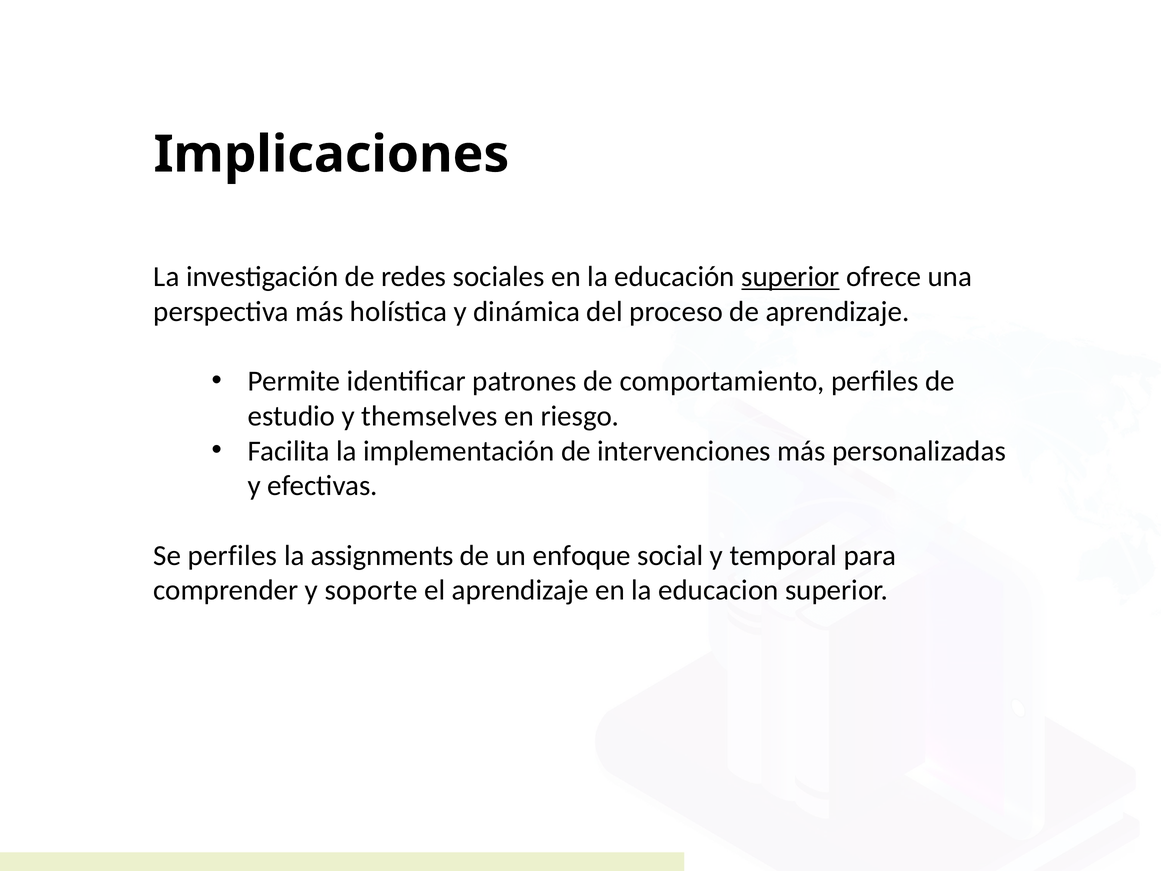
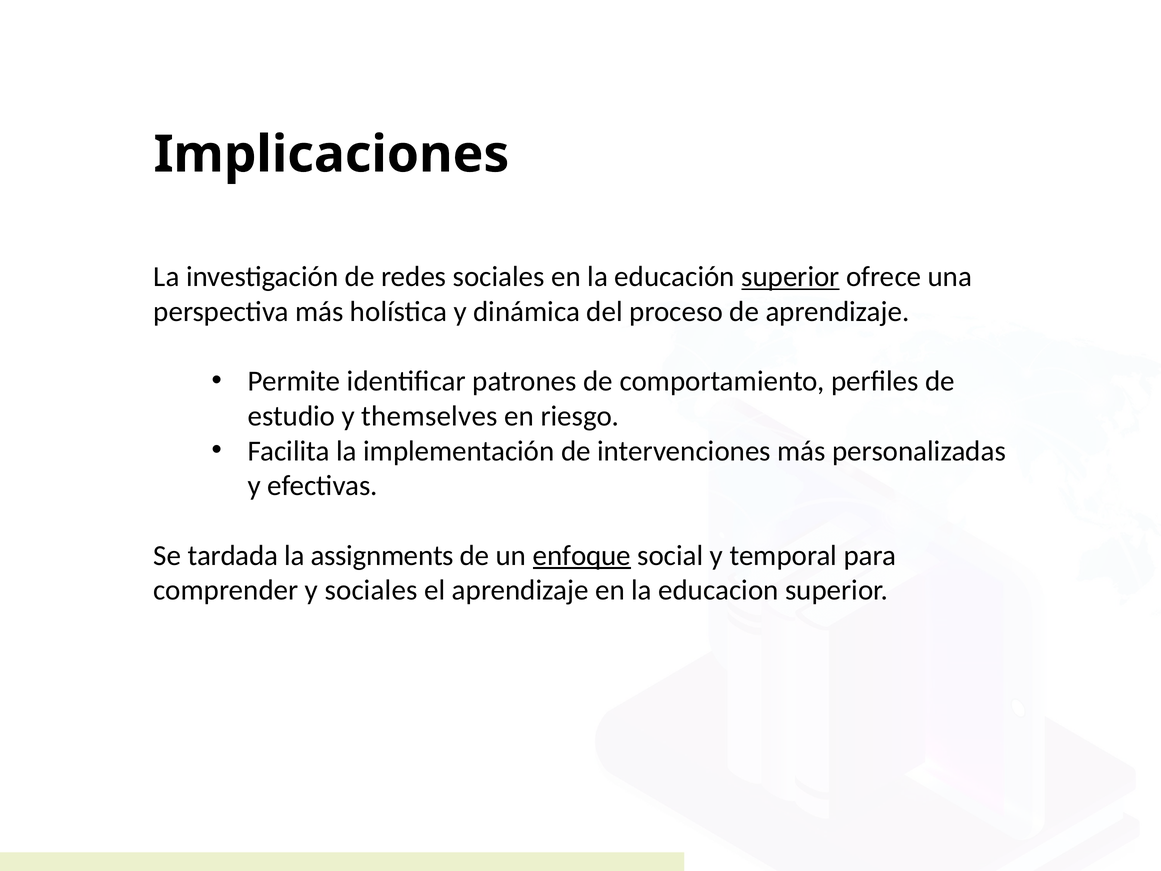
Se perfiles: perfiles -> tardada
enfoque underline: none -> present
y soporte: soporte -> sociales
